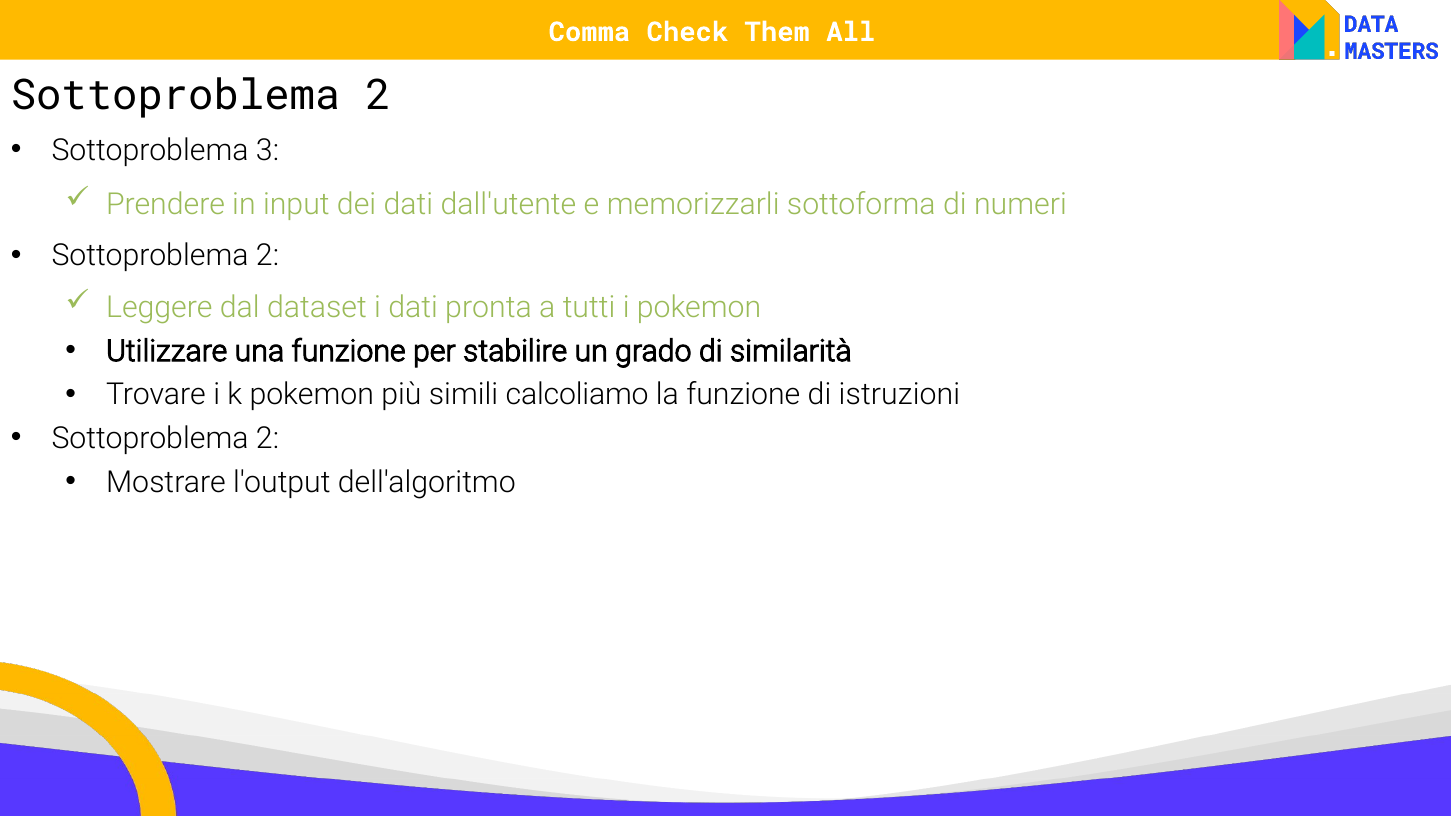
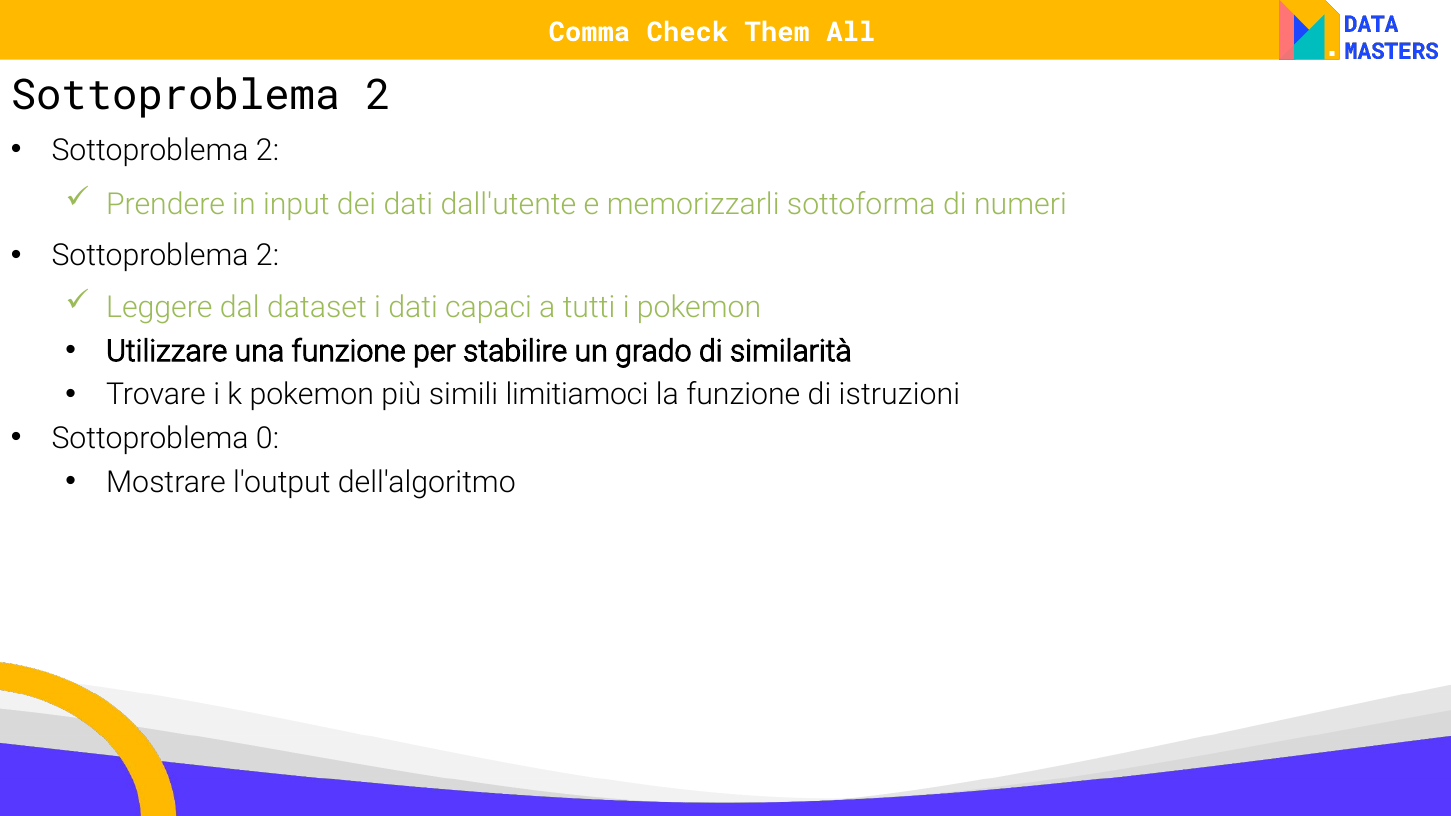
3 at (268, 150): 3 -> 2
pronta: pronta -> capaci
calcoliamo: calcoliamo -> limitiamoci
2 at (268, 439): 2 -> 0
